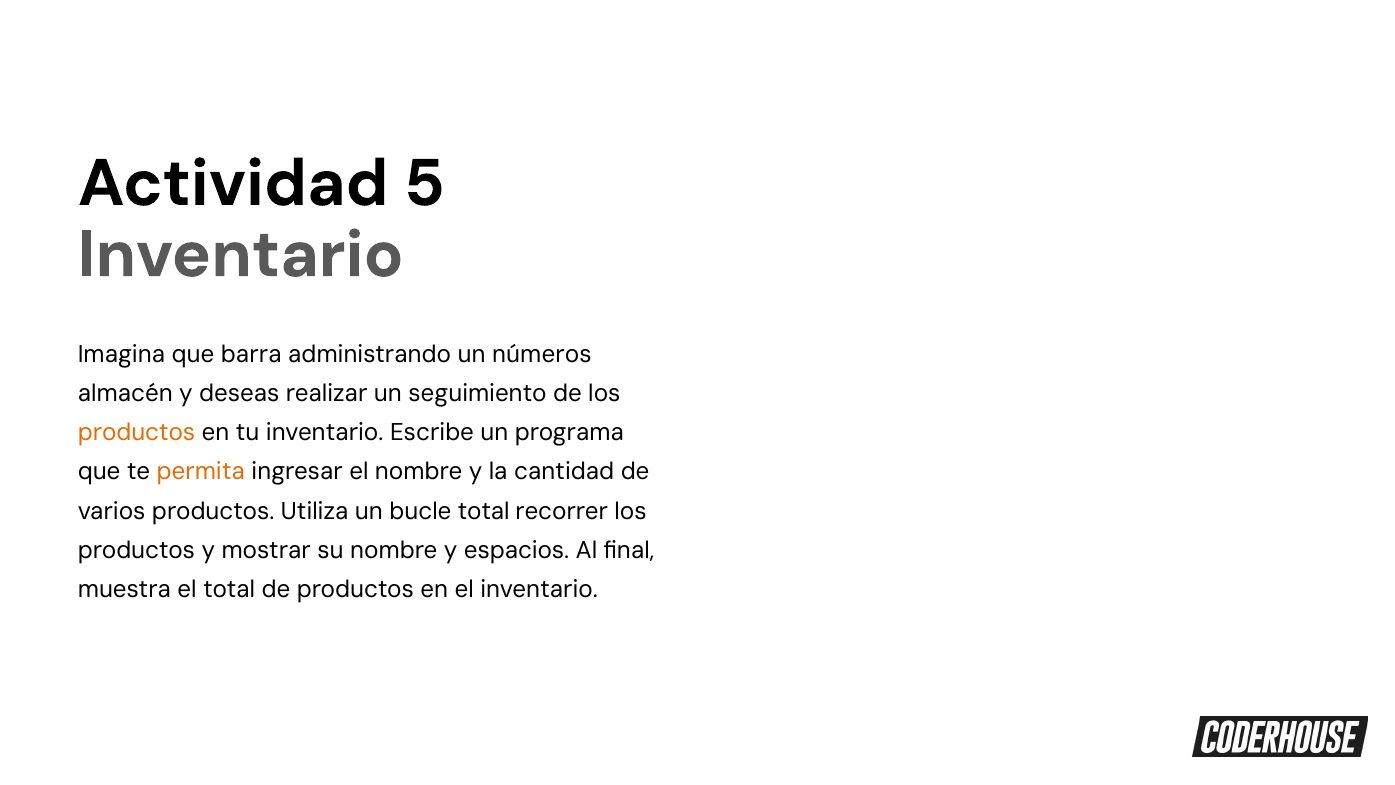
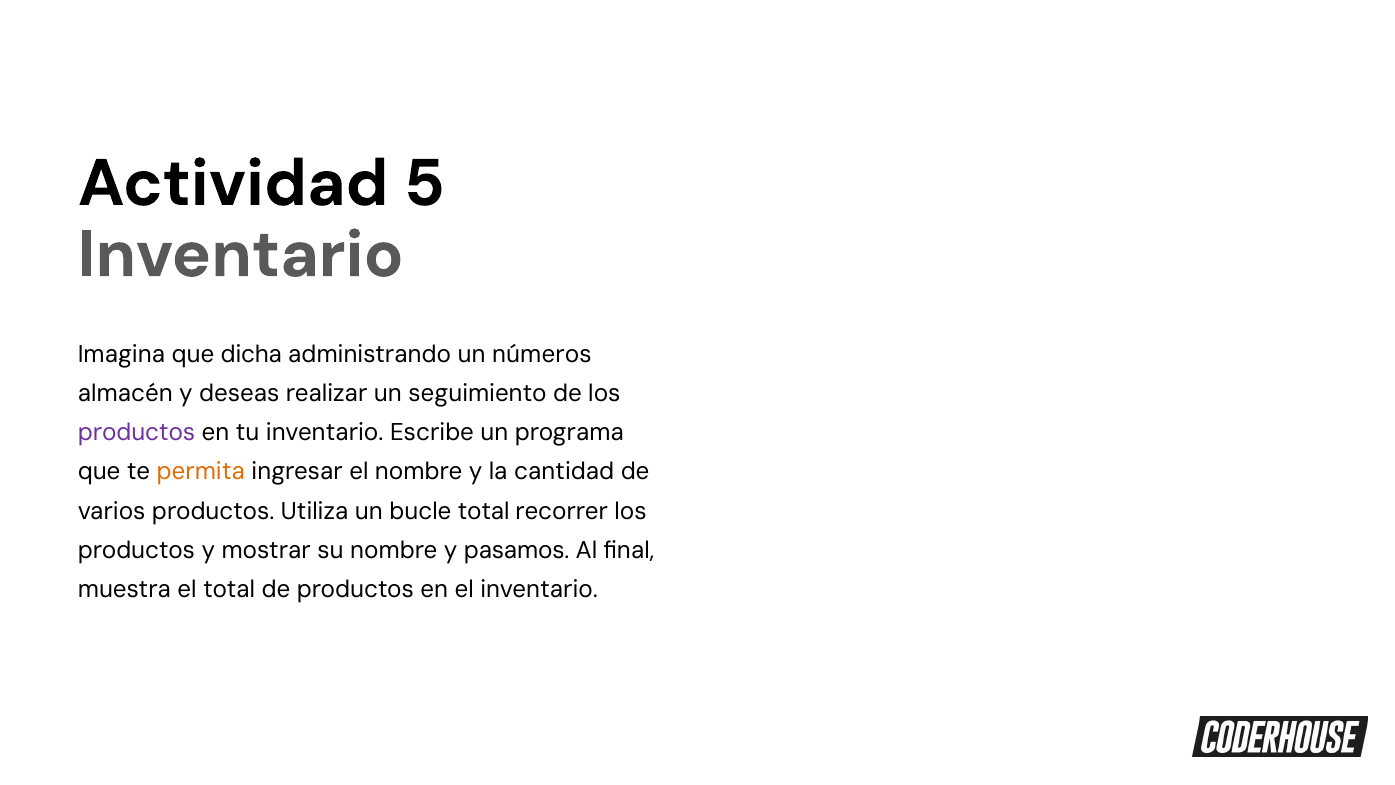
barra: barra -> dicha
productos at (137, 433) colour: orange -> purple
espacios: espacios -> pasamos
